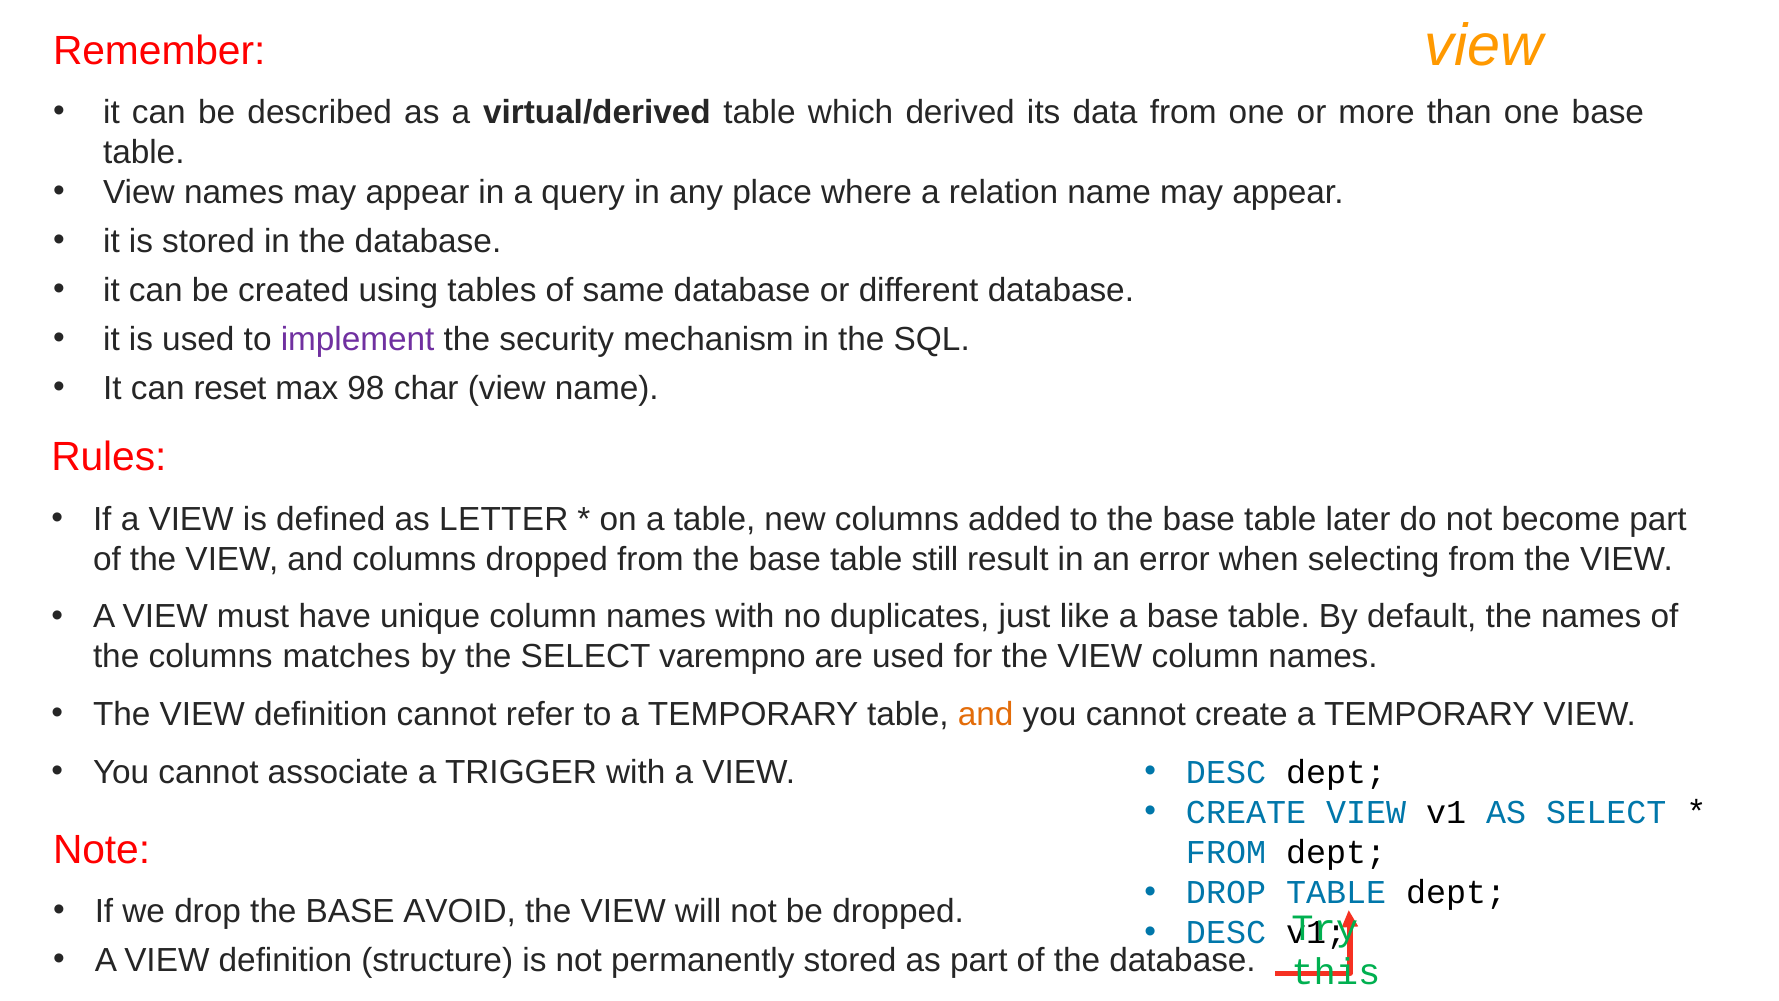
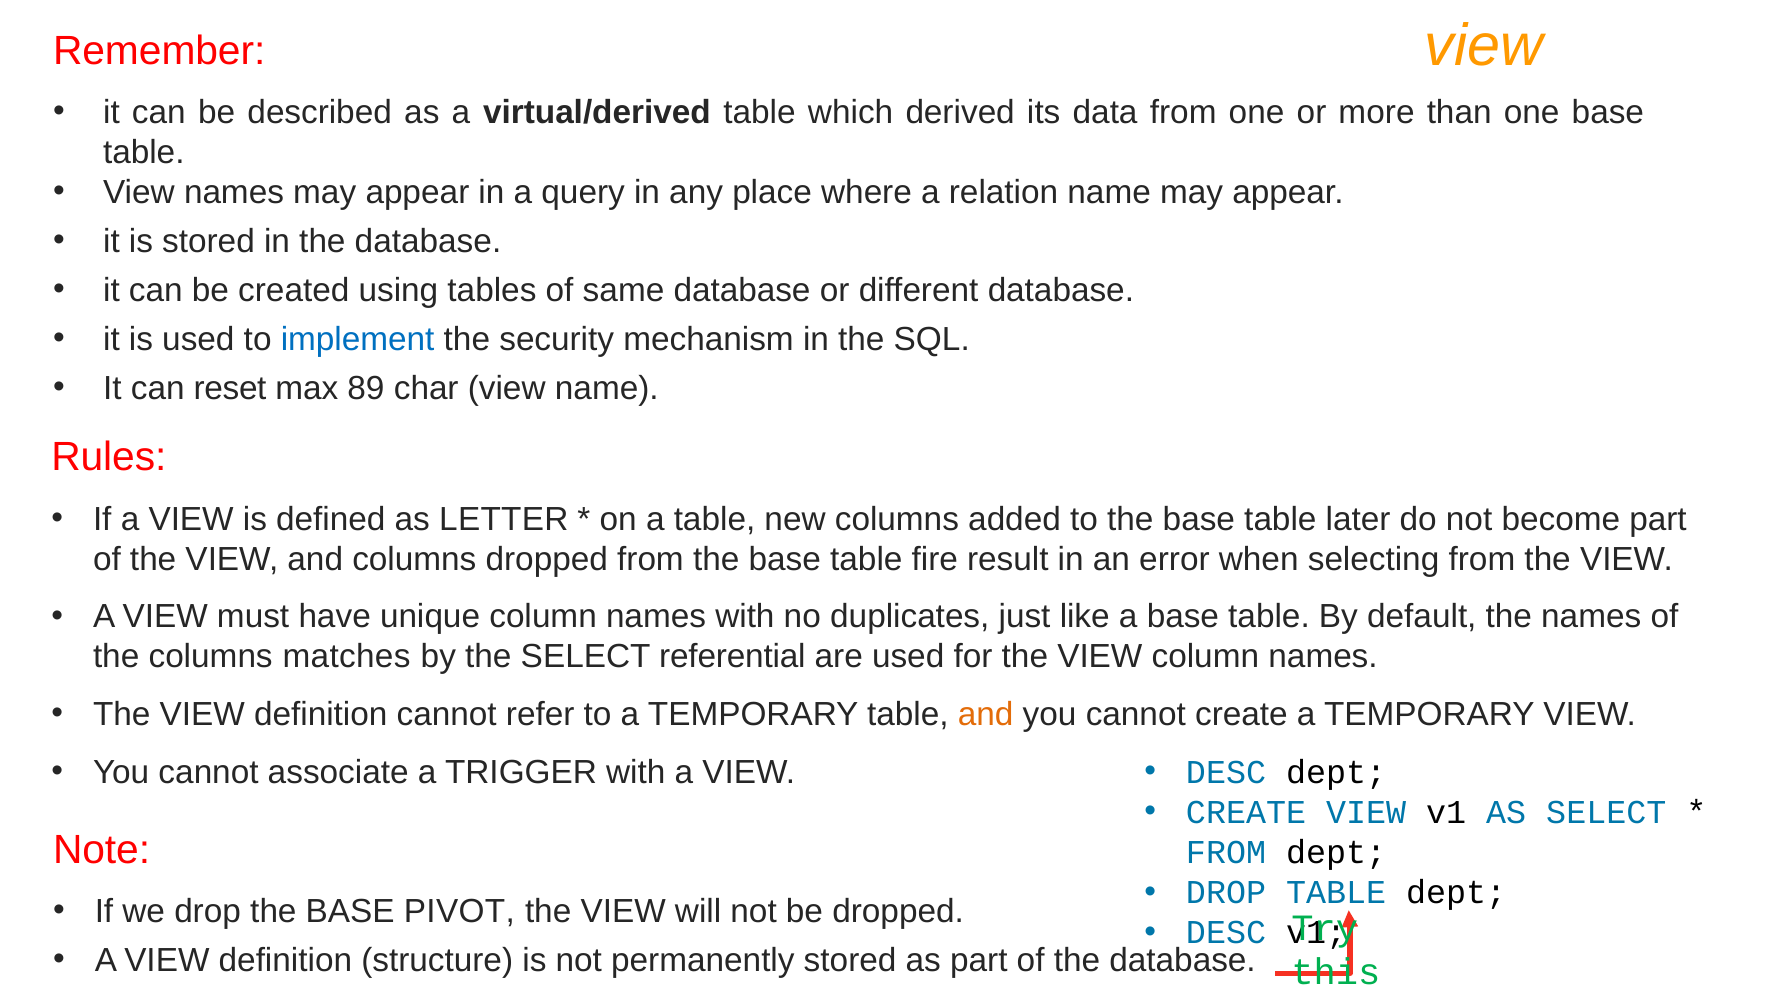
implement colour: purple -> blue
98: 98 -> 89
still: still -> fire
varempno: varempno -> referential
AVOID: AVOID -> PIVOT
